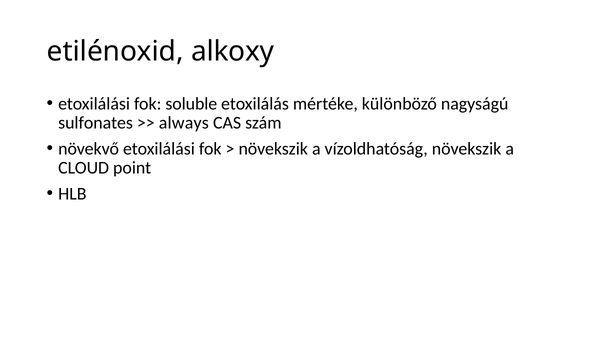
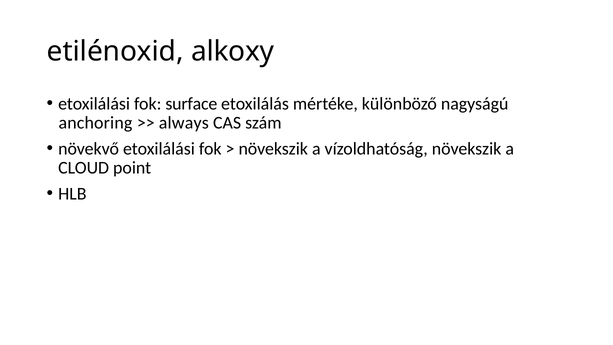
soluble: soluble -> surface
sulfonates: sulfonates -> anchoring
